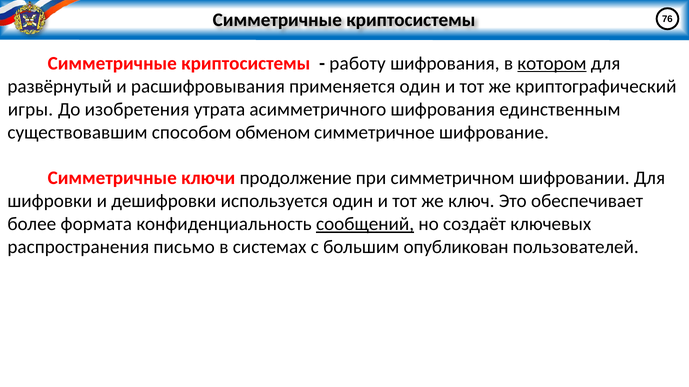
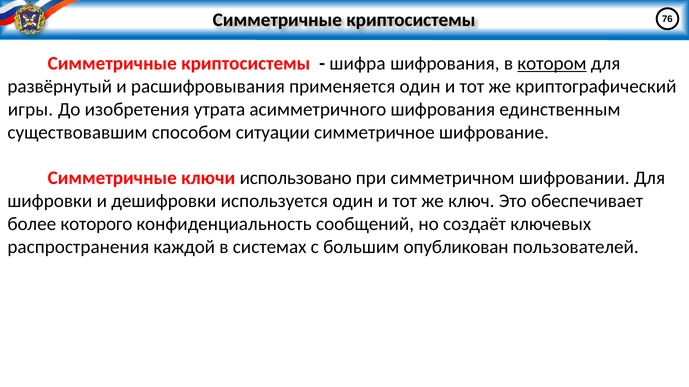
работу: работу -> шифра
обменом: обменом -> ситуации
продолжение: продолжение -> использовано
формата: формата -> которого
сообщений underline: present -> none
письмо: письмо -> каждой
